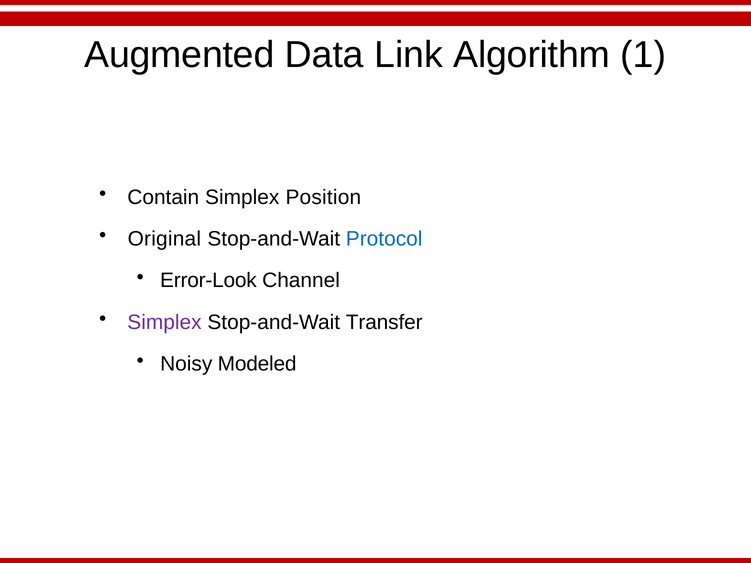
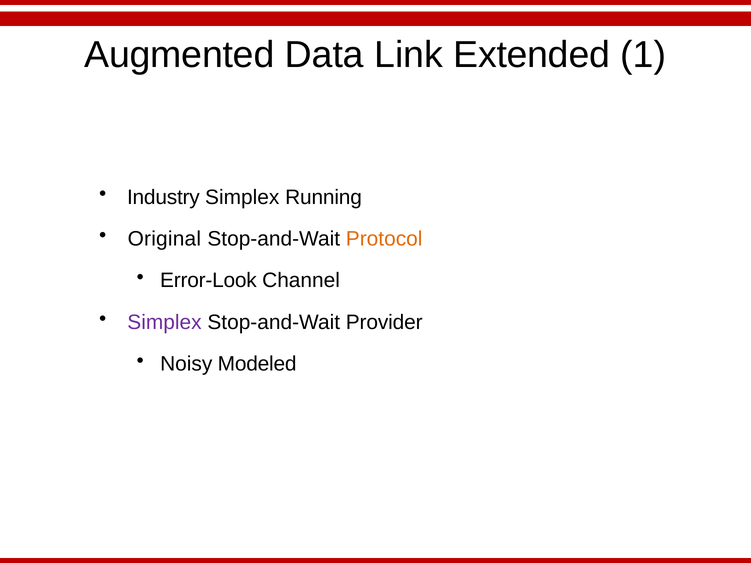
Algorithm: Algorithm -> Extended
Contain: Contain -> Industry
Position: Position -> Running
Protocol colour: blue -> orange
Transfer: Transfer -> Provider
